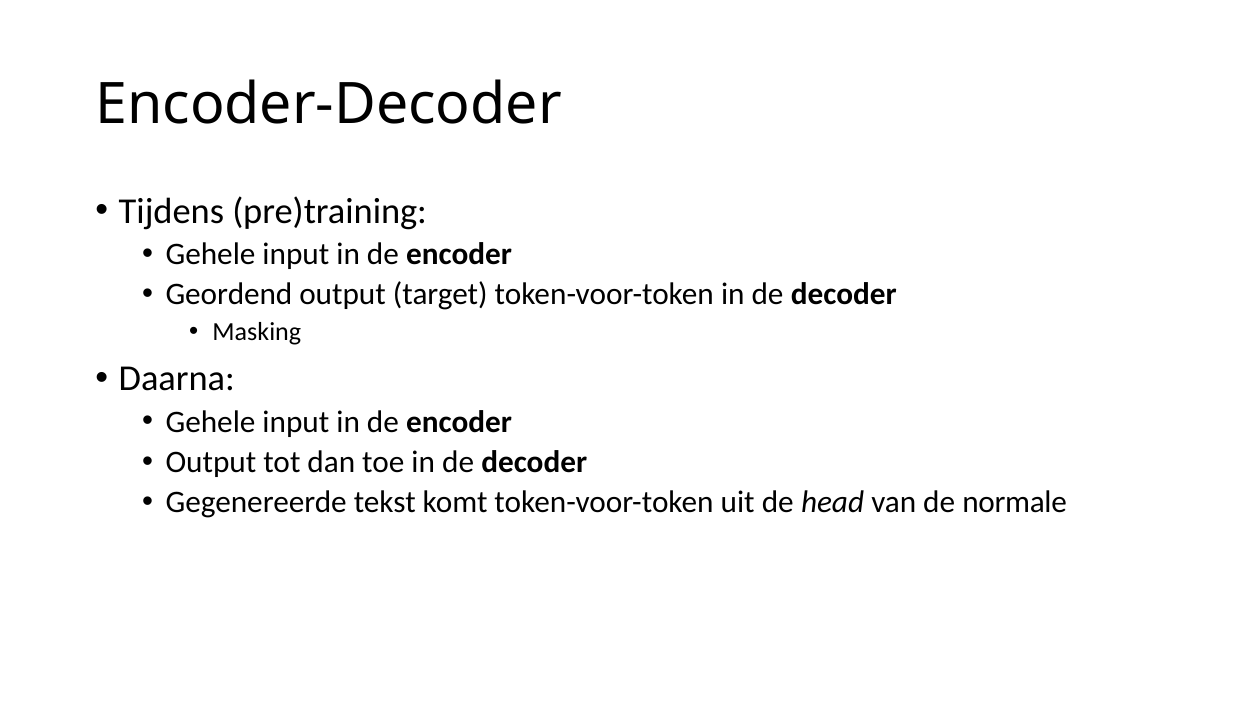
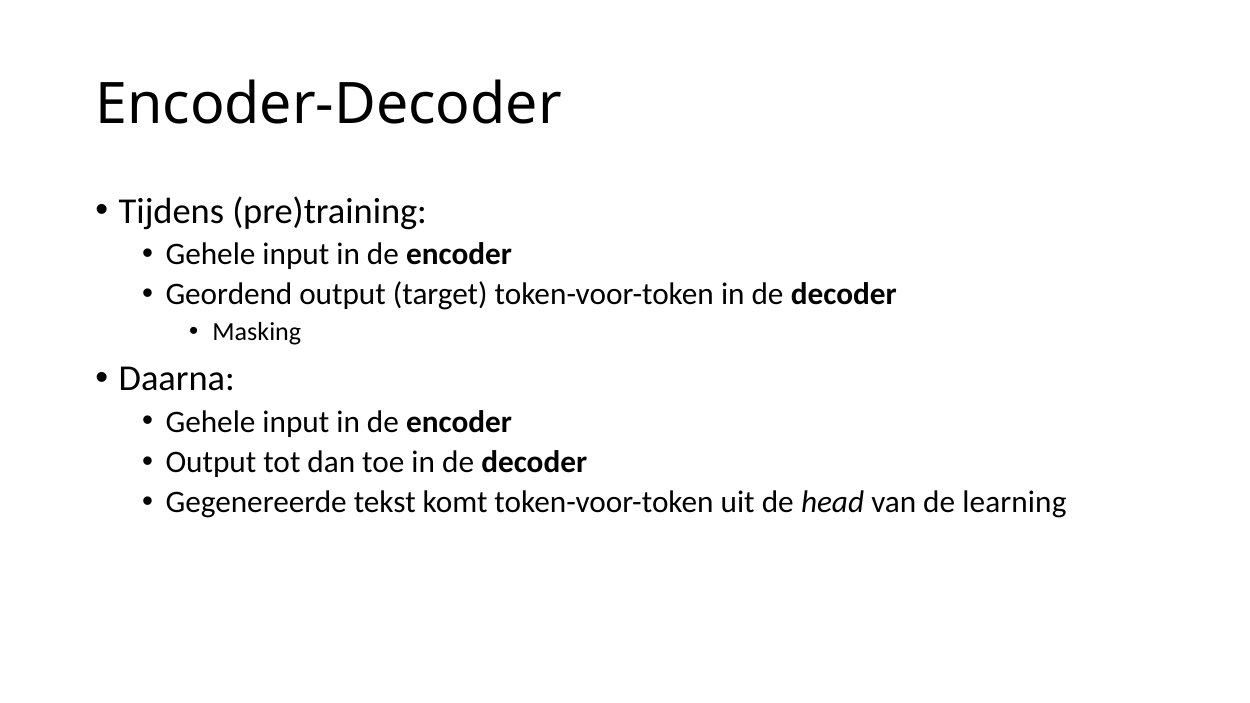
normale: normale -> learning
